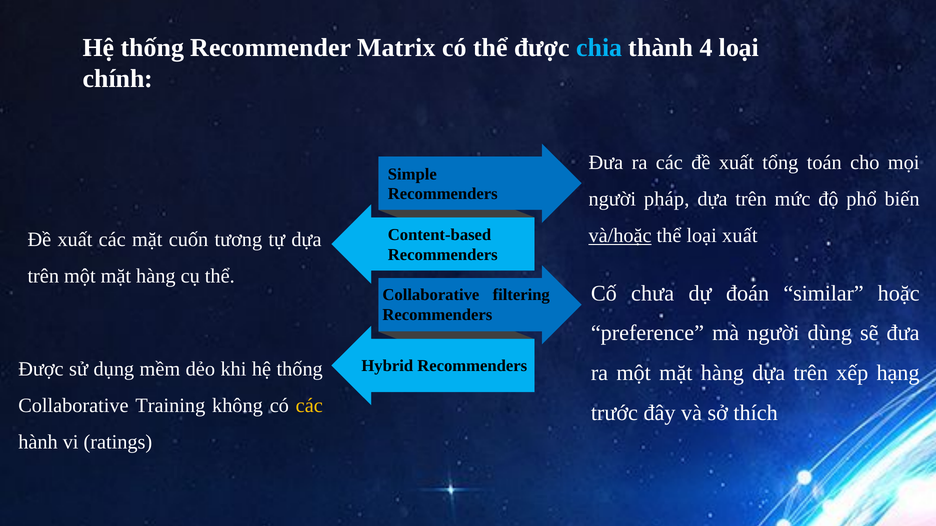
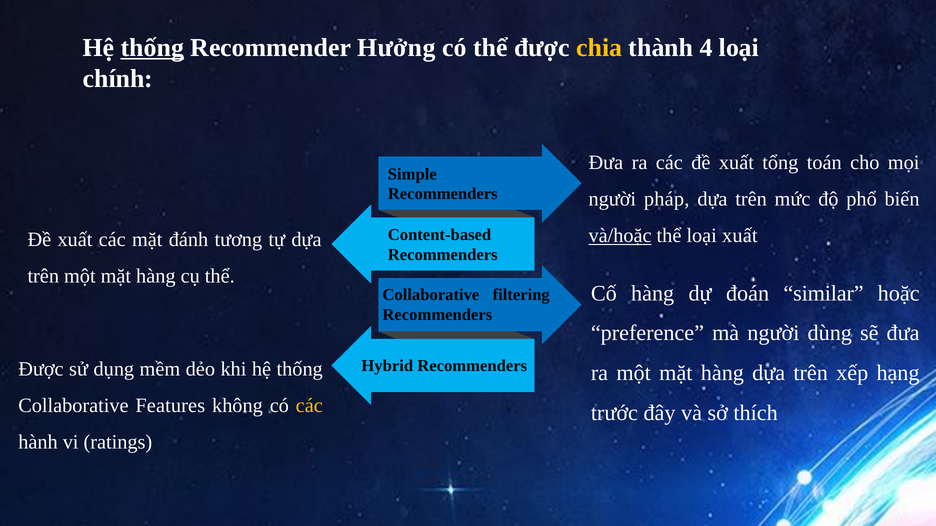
thống at (152, 48) underline: none -> present
Matrix: Matrix -> Hưởng
chia colour: light blue -> yellow
cuốn: cuốn -> đánh
Cố chưa: chưa -> hàng
Training: Training -> Features
